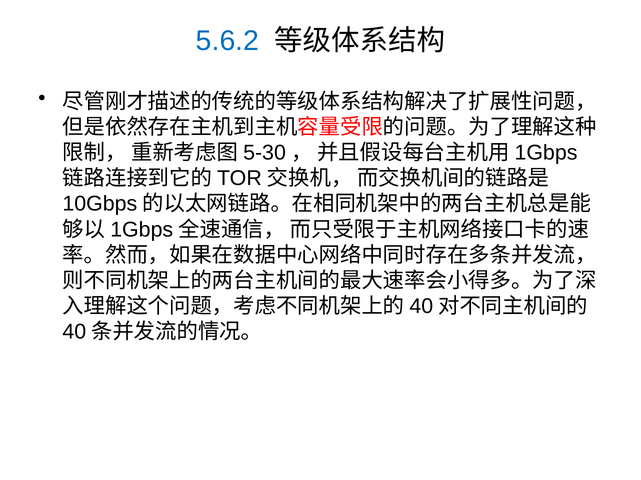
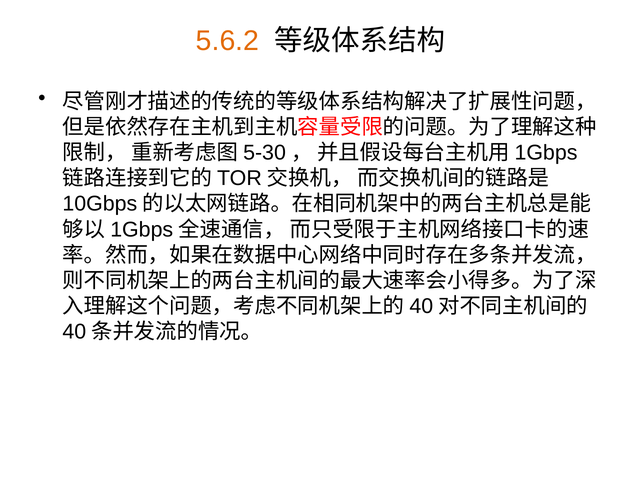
5.6.2 colour: blue -> orange
